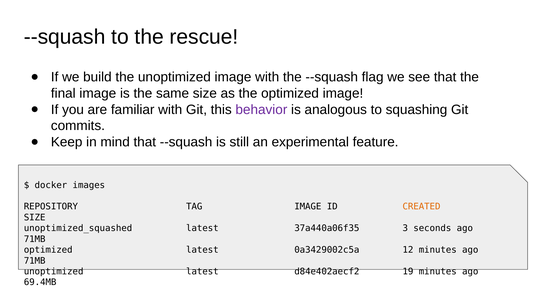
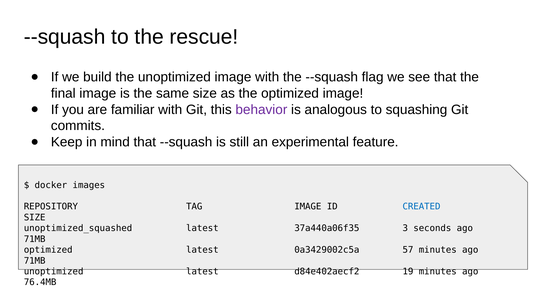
CREATED colour: orange -> blue
12: 12 -> 57
69.4MB: 69.4MB -> 76.4MB
